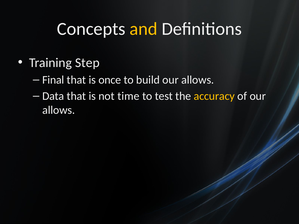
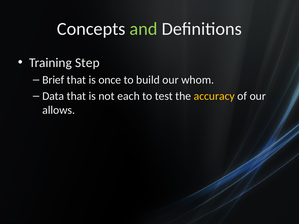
and colour: yellow -> light green
Final: Final -> Brief
build our allows: allows -> whom
time: time -> each
